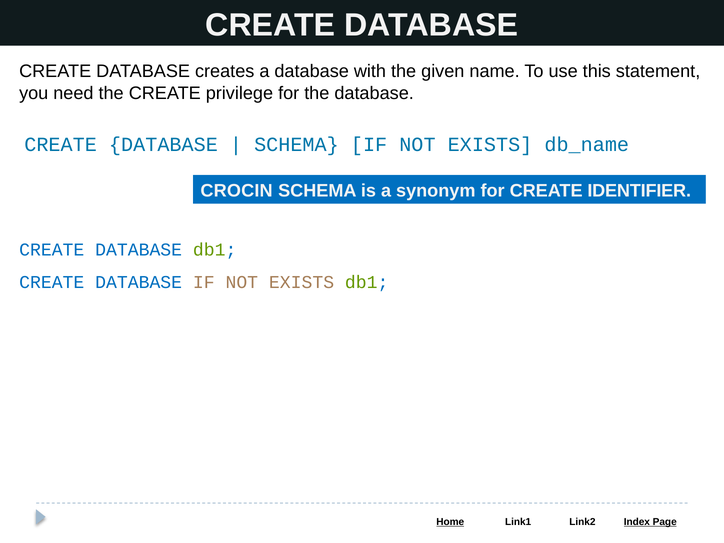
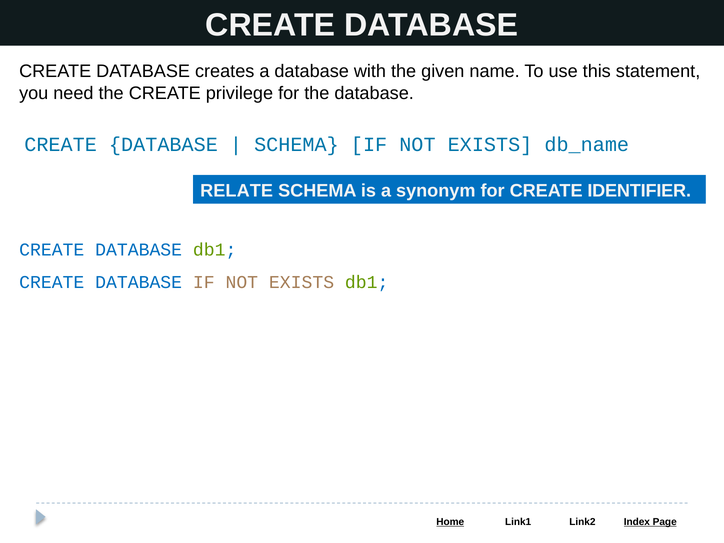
CROCIN: CROCIN -> RELATE
